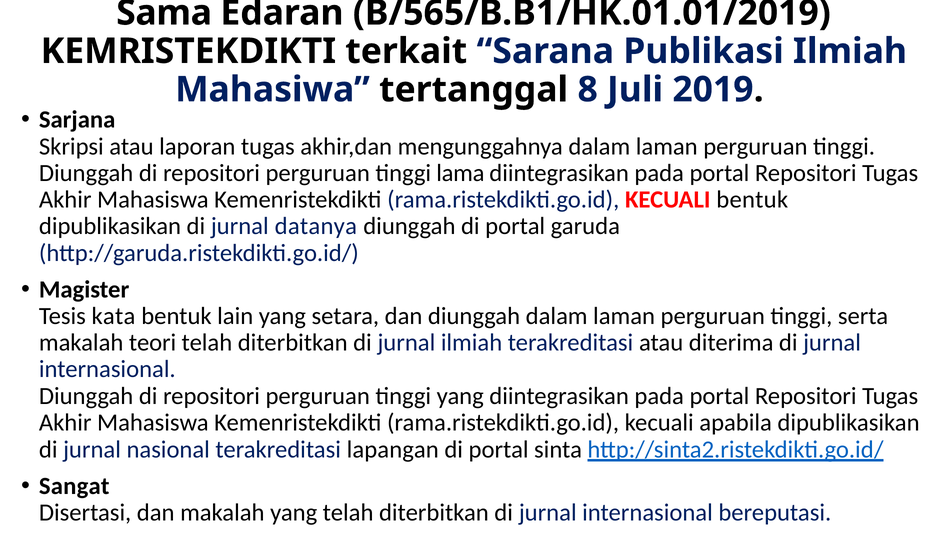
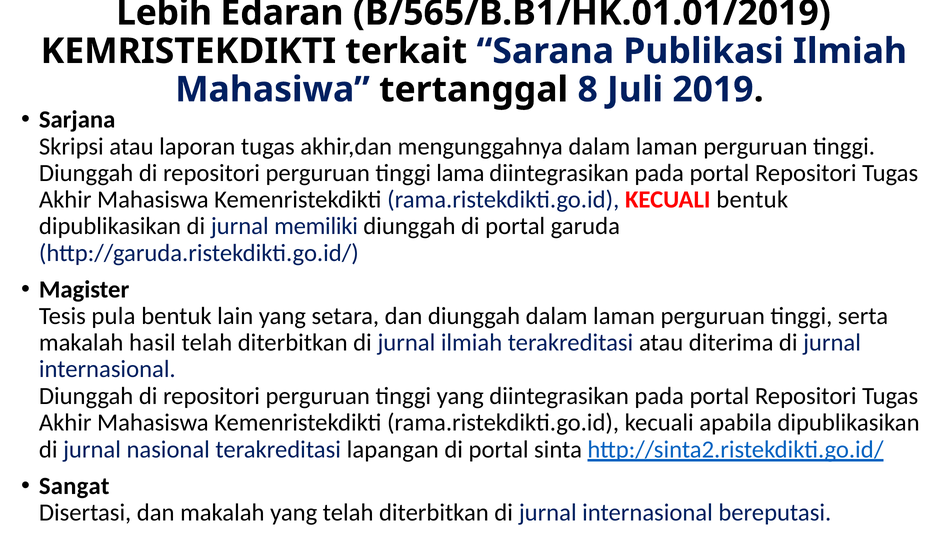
Sama: Sama -> Lebih
datanya: datanya -> memiliki
kata: kata -> pula
teori: teori -> hasil
